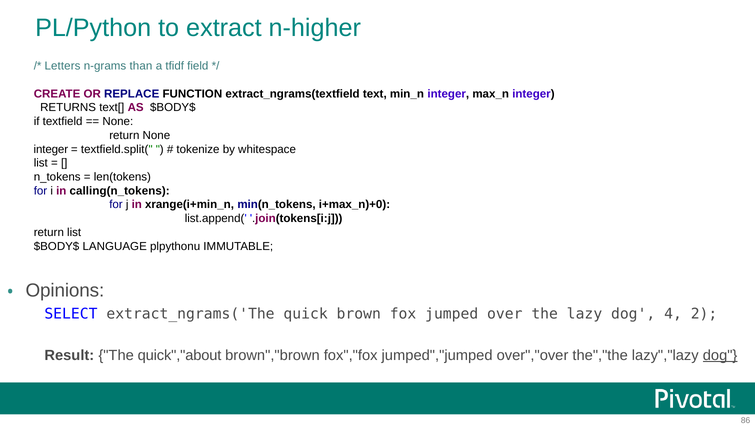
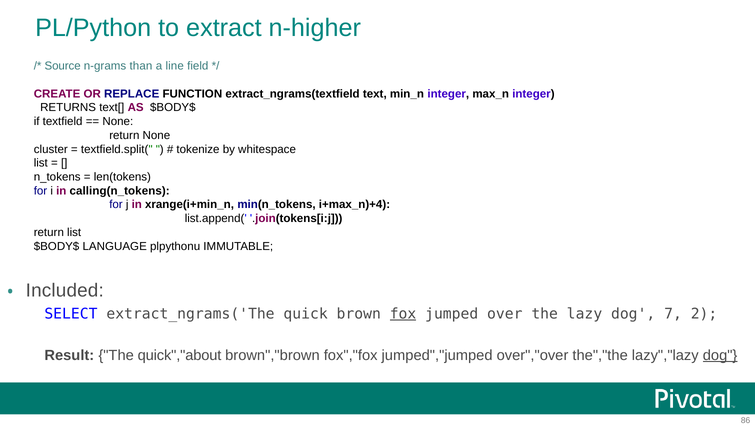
Letters: Letters -> Source
tfidf: tfidf -> line
integer at (51, 149): integer -> cluster
i+max_n)+0: i+max_n)+0 -> i+max_n)+4
Opinions: Opinions -> Included
fox underline: none -> present
4: 4 -> 7
